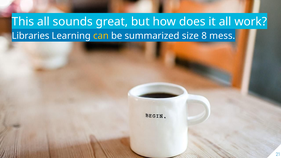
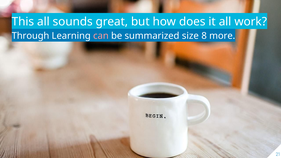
Libraries: Libraries -> Through
can colour: yellow -> pink
mess: mess -> more
